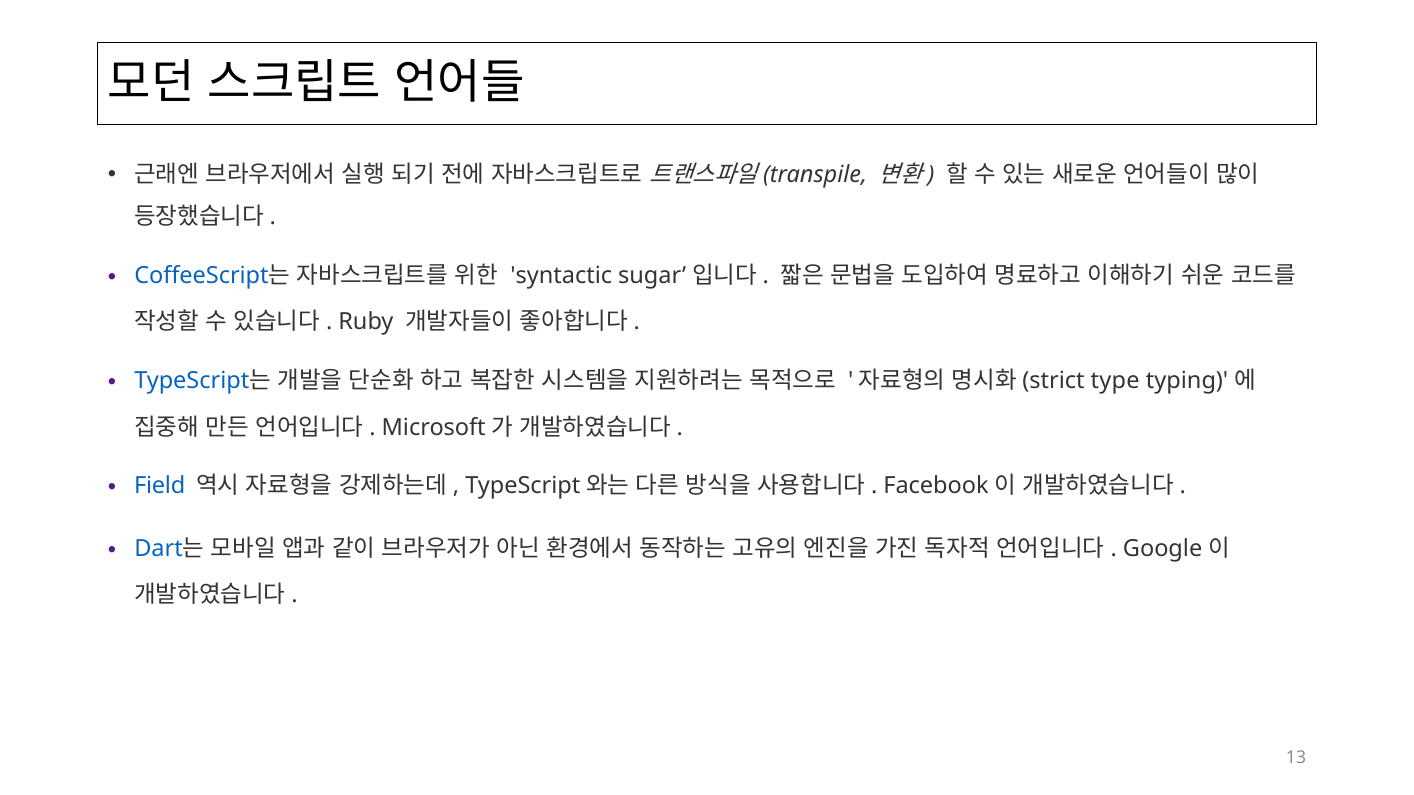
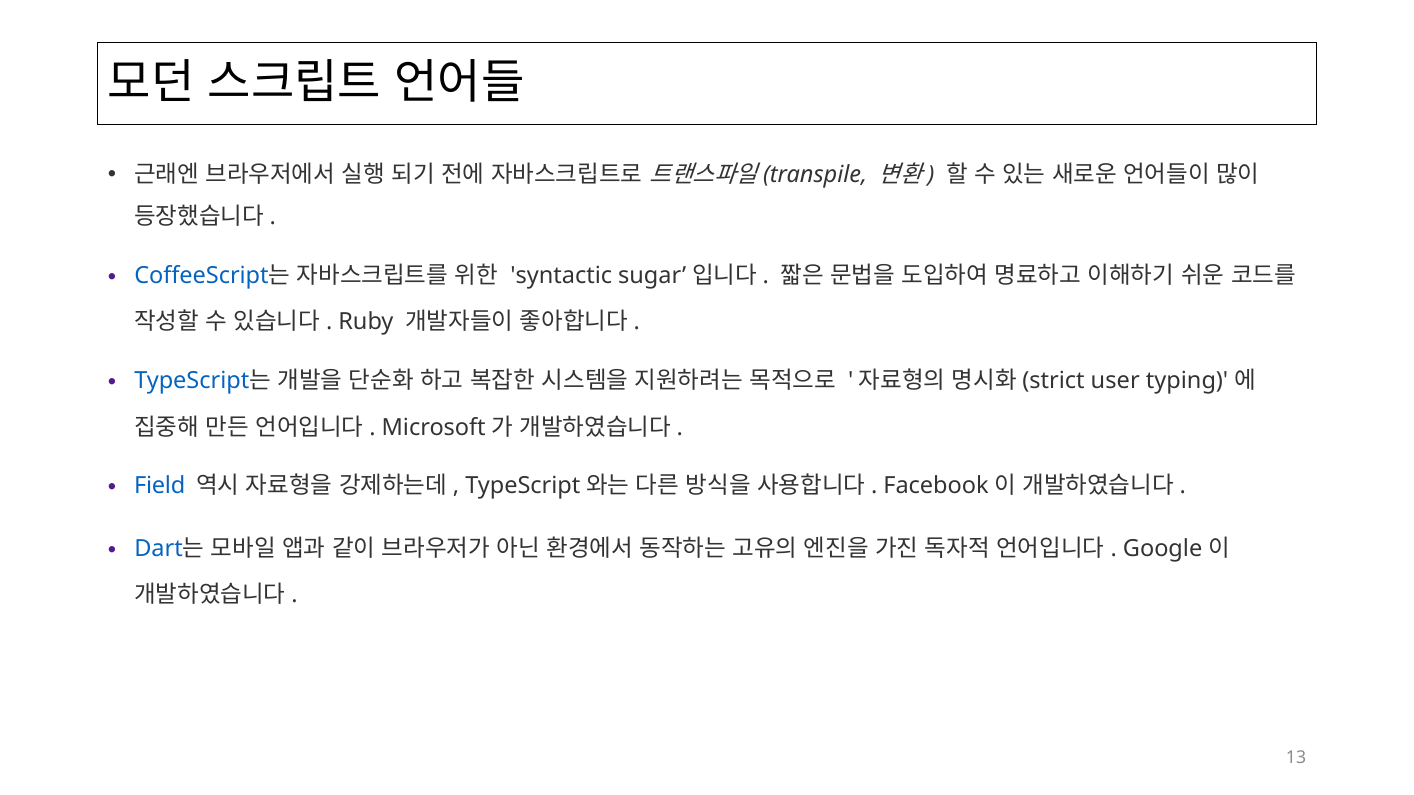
type: type -> user
